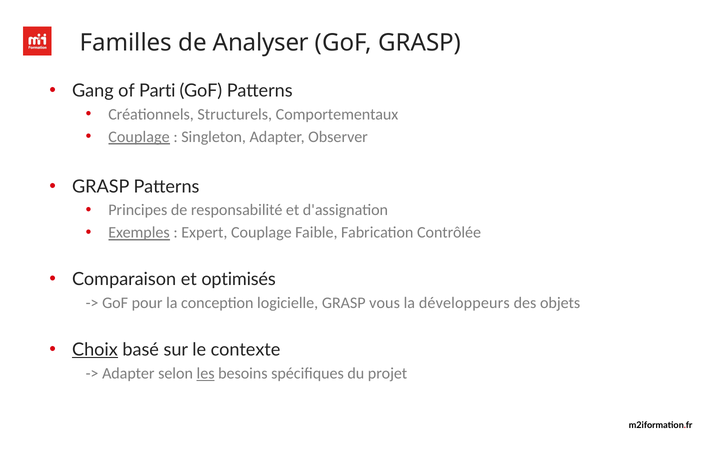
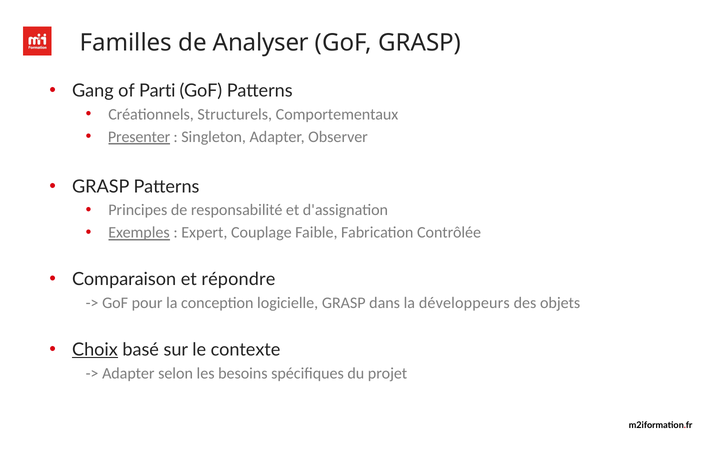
Couplage at (139, 137): Couplage -> Presenter
optimisés: optimisés -> répondre
vous: vous -> dans
les underline: present -> none
